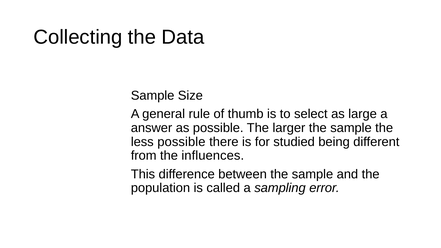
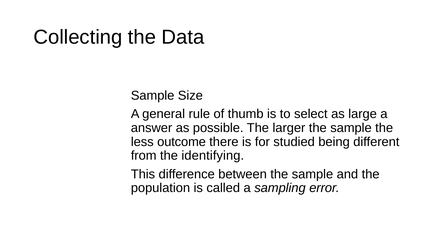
less possible: possible -> outcome
influences: influences -> identifying
